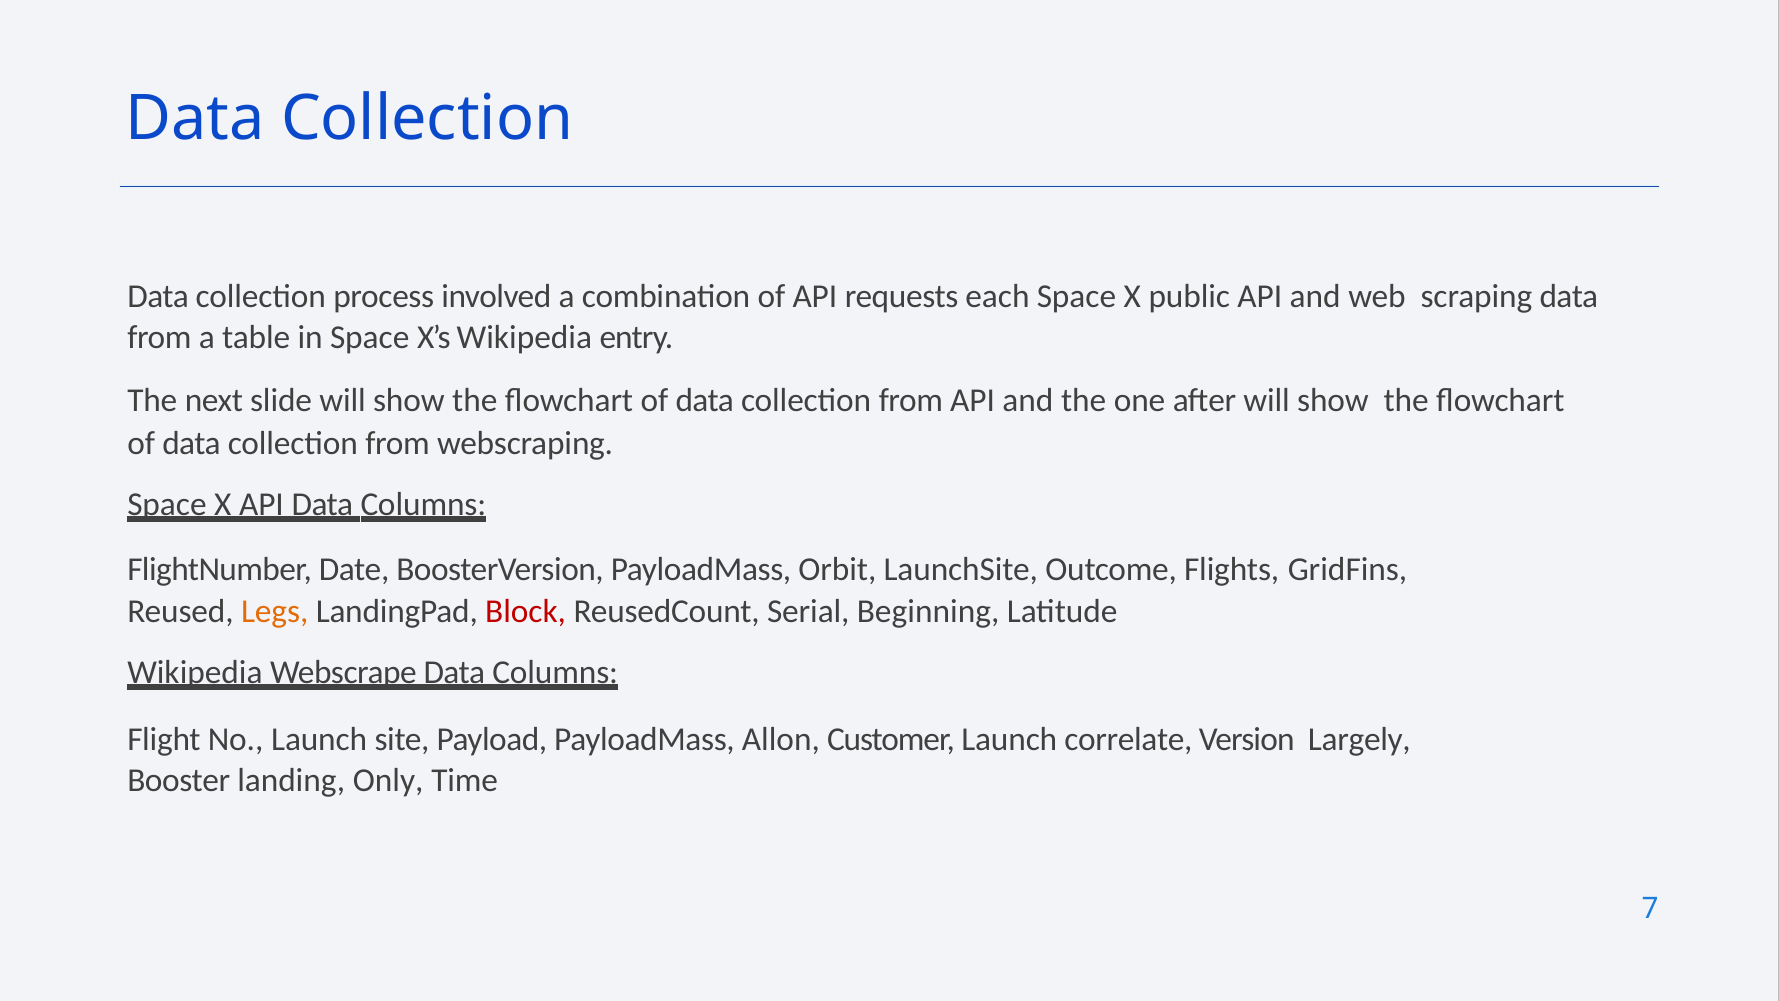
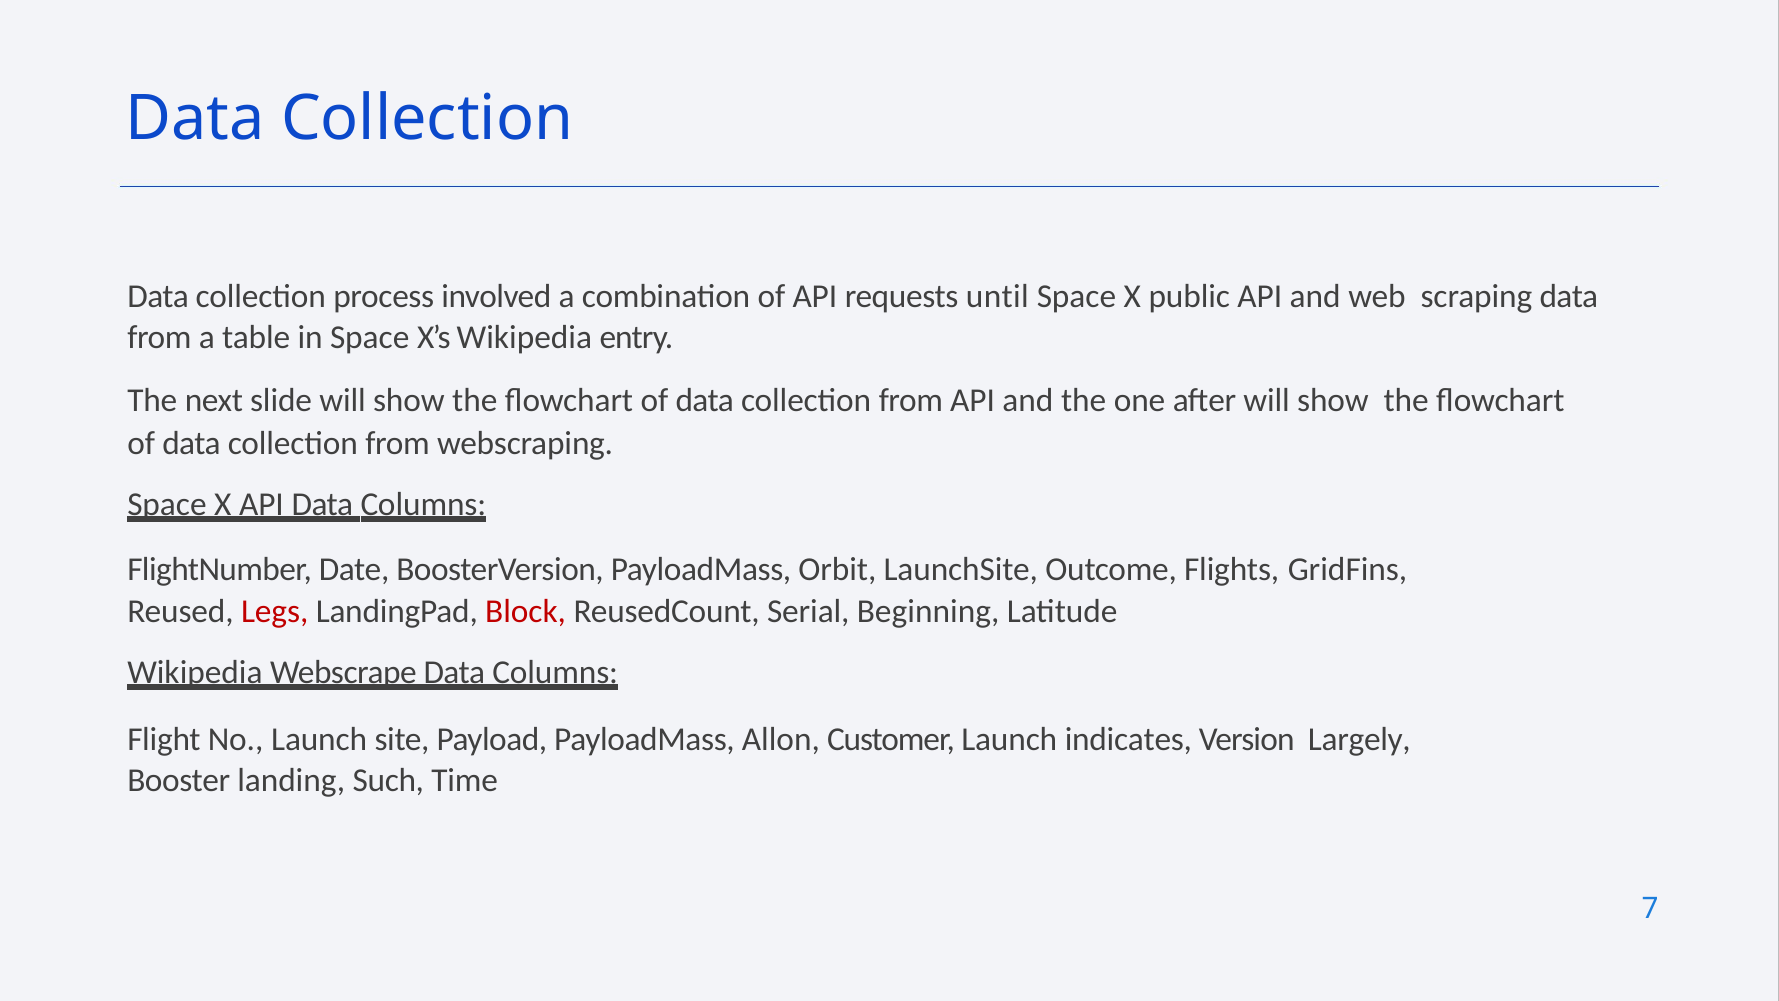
each: each -> until
Legs colour: orange -> red
correlate: correlate -> indicates
Only: Only -> Such
